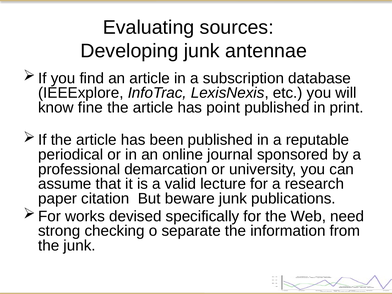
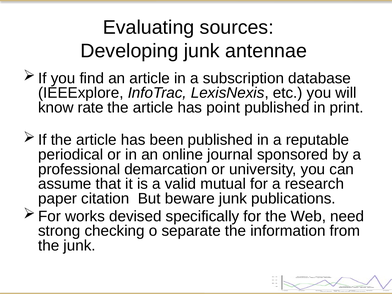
fine: fine -> rate
lecture: lecture -> mutual
